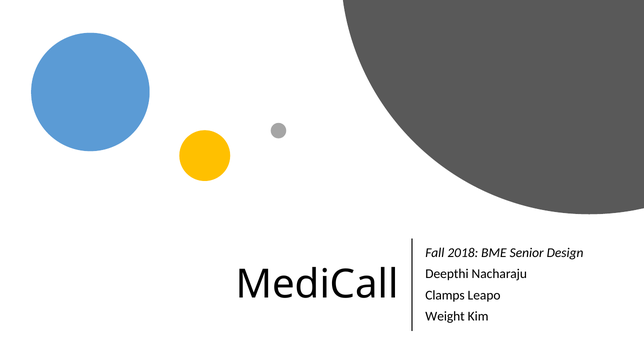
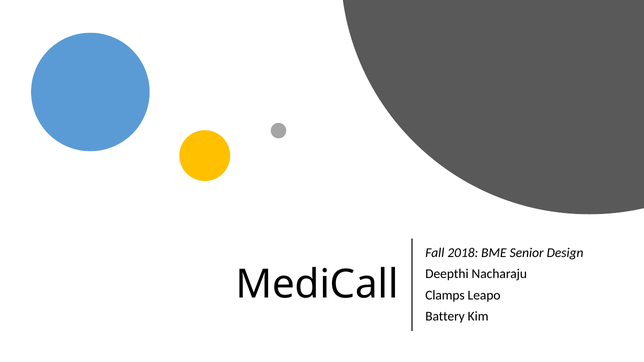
Weight: Weight -> Battery
